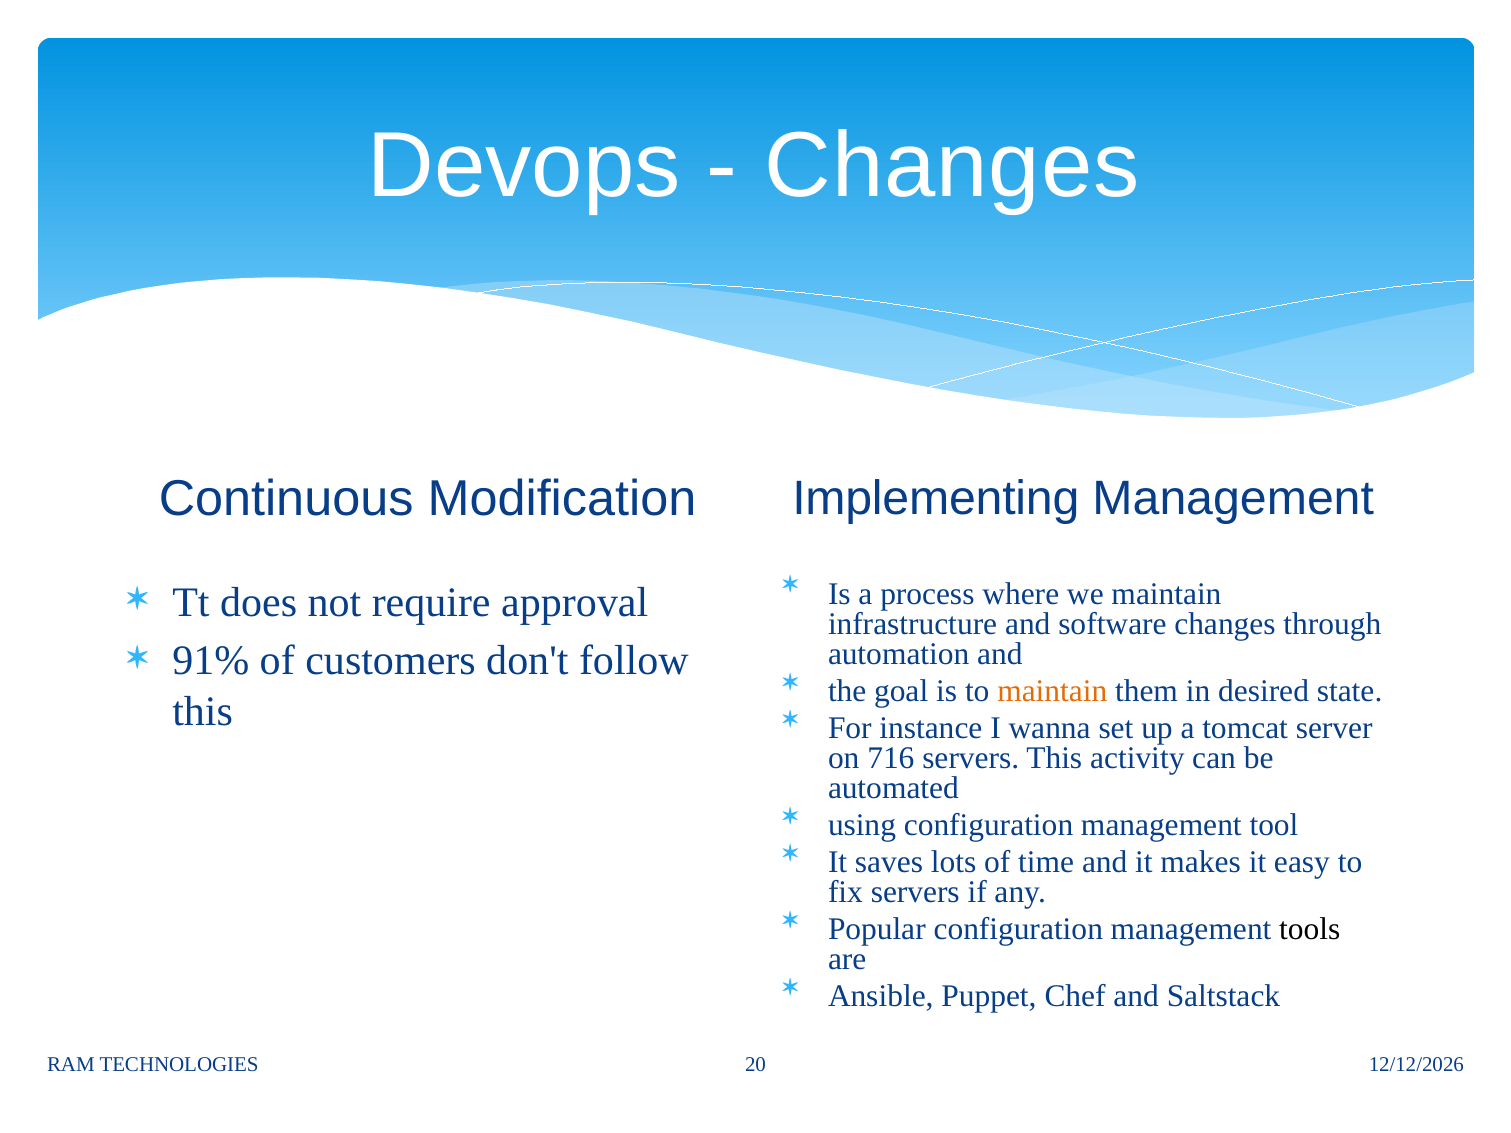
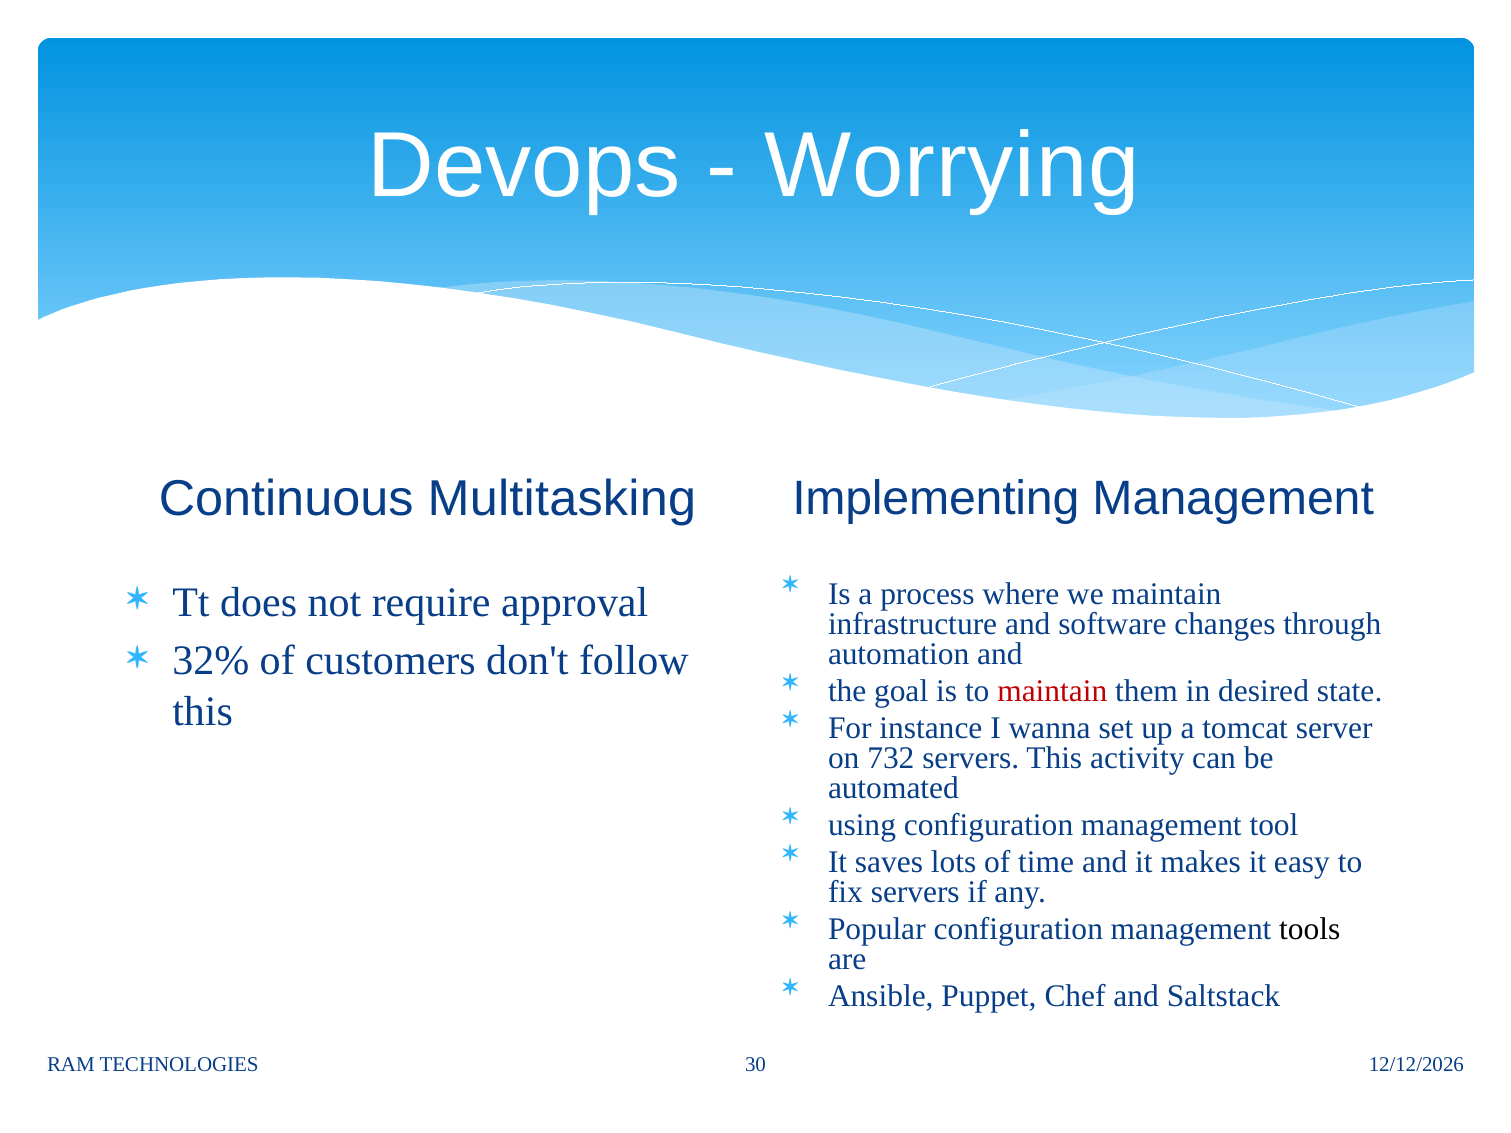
Changes at (952, 166): Changes -> Worrying
Modification: Modification -> Multitasking
91%: 91% -> 32%
maintain at (1052, 691) colour: orange -> red
716: 716 -> 732
20: 20 -> 30
